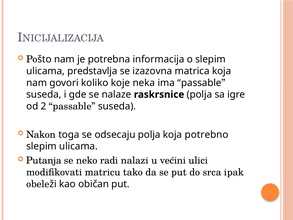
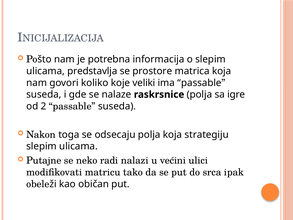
izazovna: izazovna -> prostore
neka: neka -> veliki
potrebno: potrebno -> strategiju
Putanja: Putanja -> Putajne
